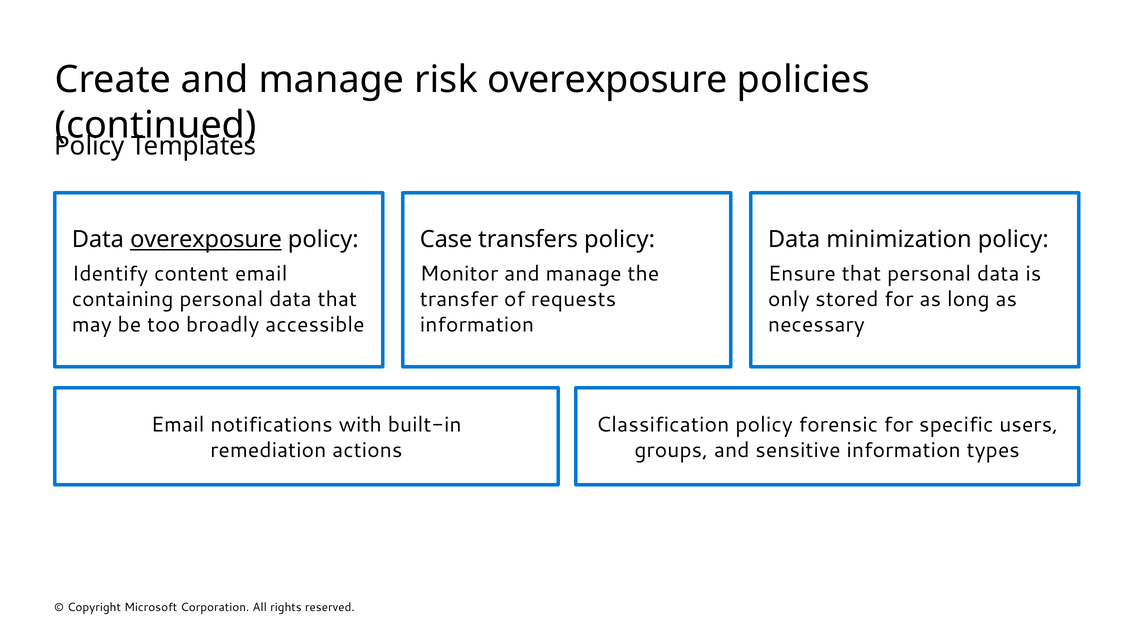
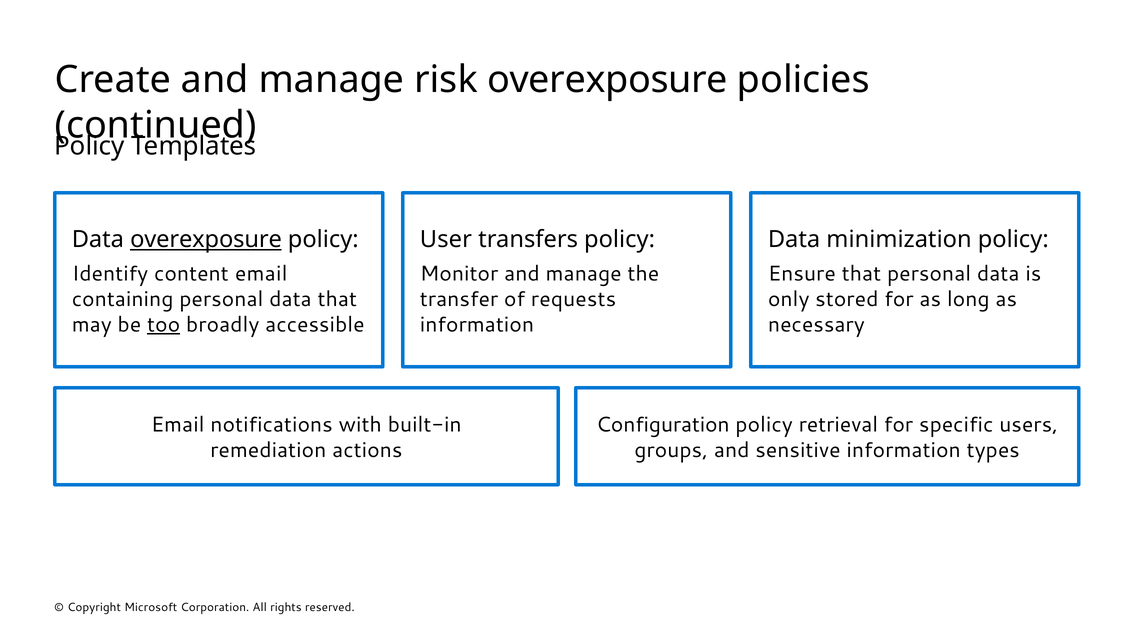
Case: Case -> User
too underline: none -> present
Classification: Classification -> Configuration
forensic: forensic -> retrieval
